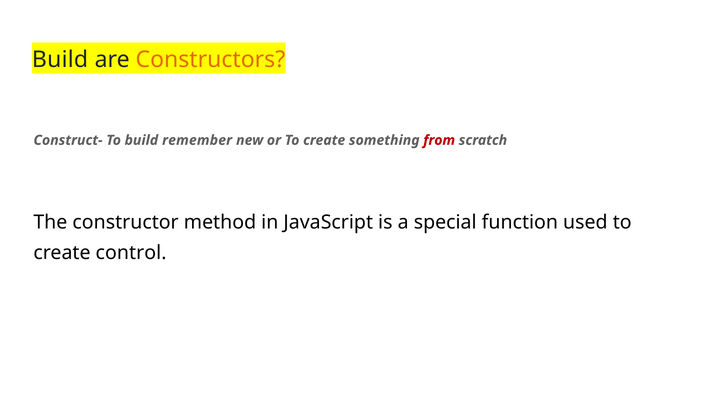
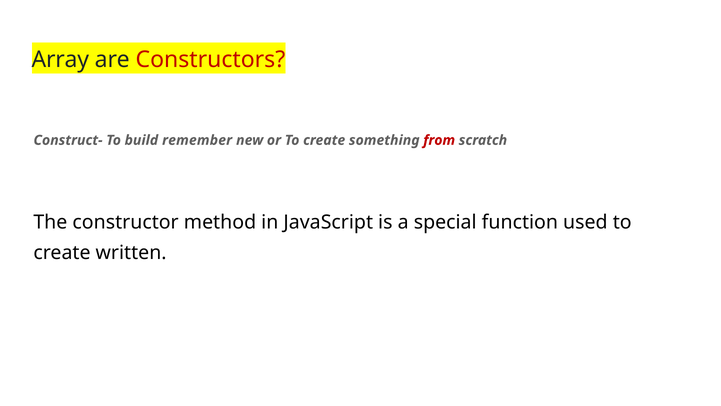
Build at (60, 59): Build -> Array
Constructors colour: orange -> red
control: control -> written
